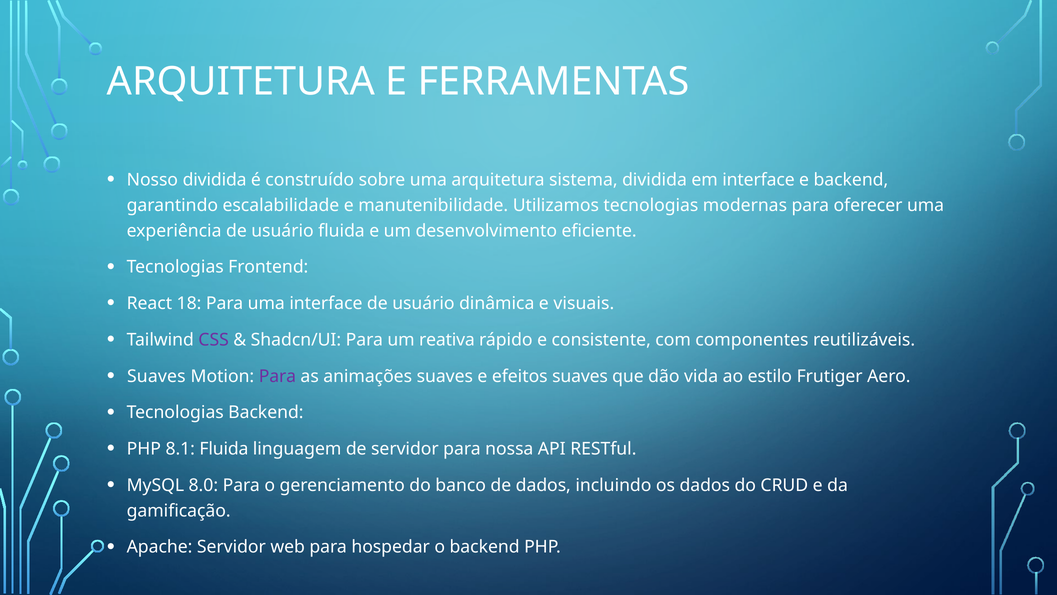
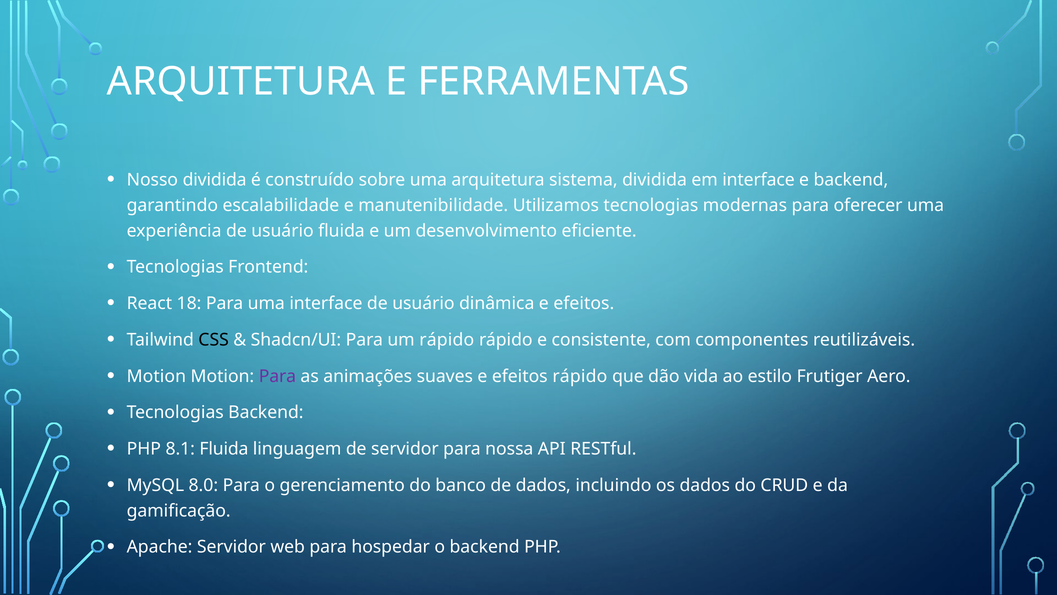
dinâmica e visuais: visuais -> efeitos
CSS colour: purple -> black
um reativa: reativa -> rápido
Suaves at (156, 376): Suaves -> Motion
efeitos suaves: suaves -> rápido
